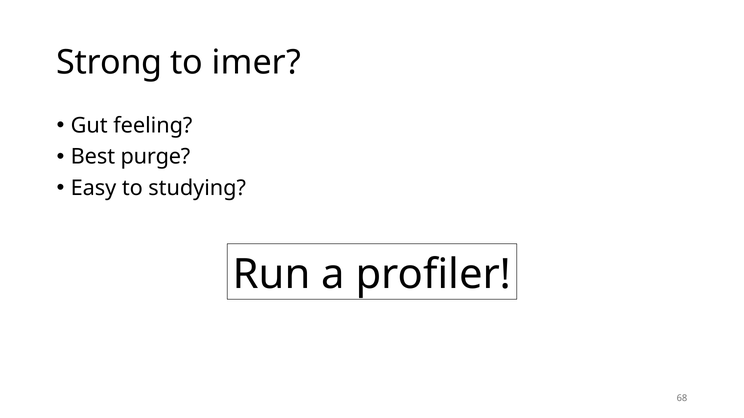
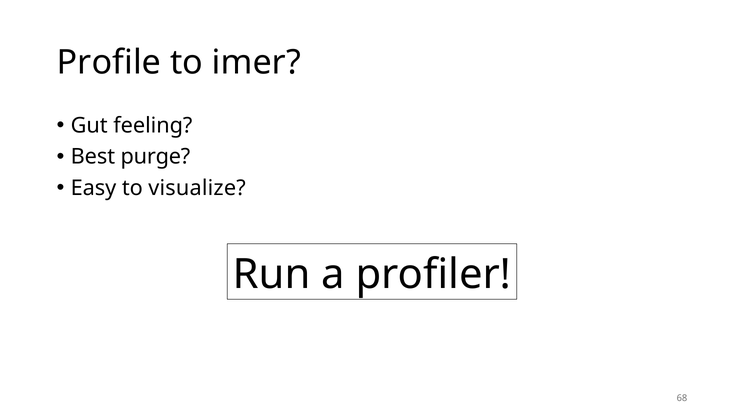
Strong: Strong -> Profile
studying: studying -> visualize
